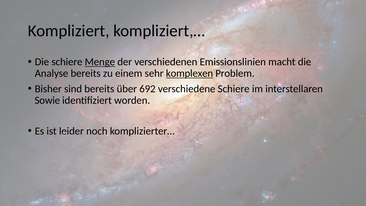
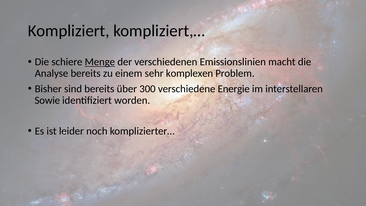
komplexen underline: present -> none
692: 692 -> 300
verschiedene Schiere: Schiere -> Energie
